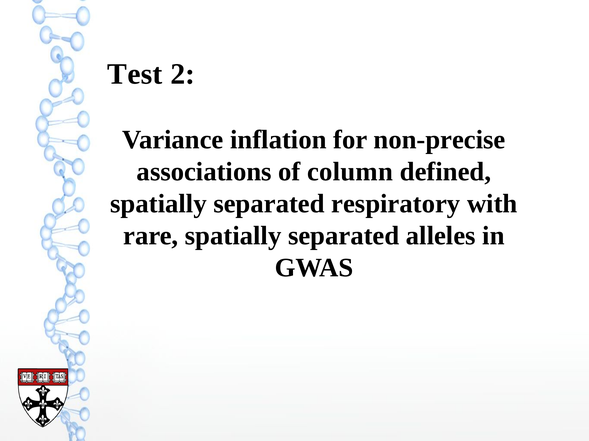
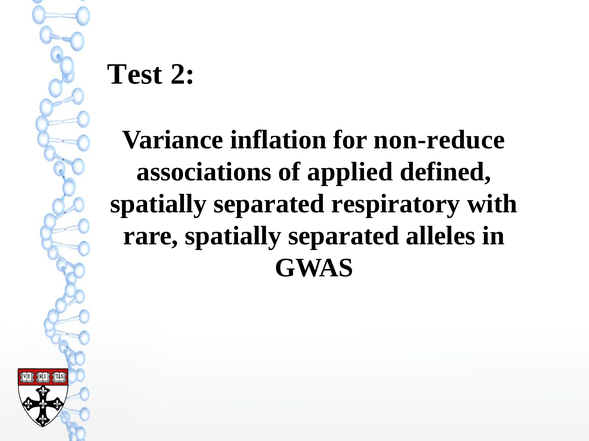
non-precise: non-precise -> non-reduce
column: column -> applied
